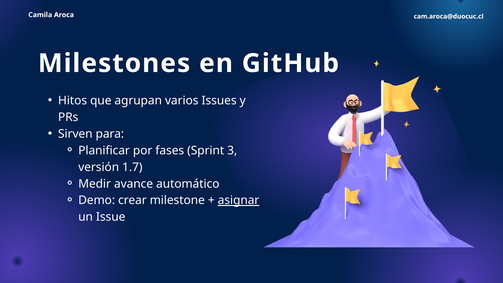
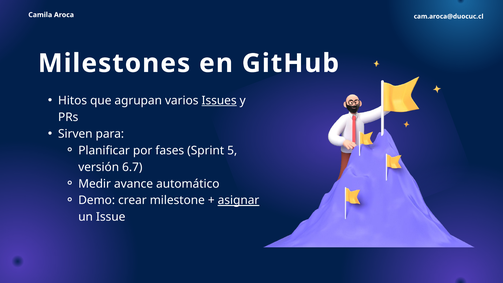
Issues underline: none -> present
3: 3 -> 5
1.7: 1.7 -> 6.7
